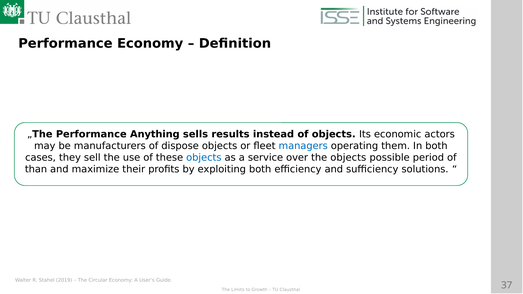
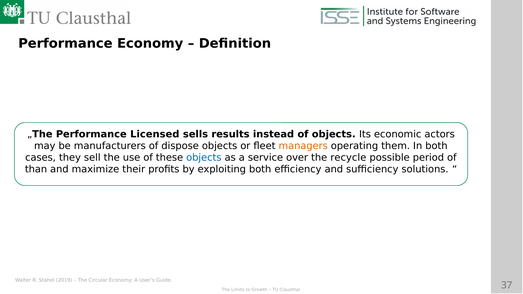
Anything: Anything -> Licensed
managers colour: blue -> orange
the objects: objects -> recycle
